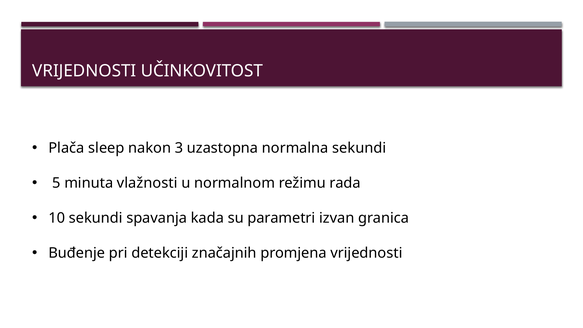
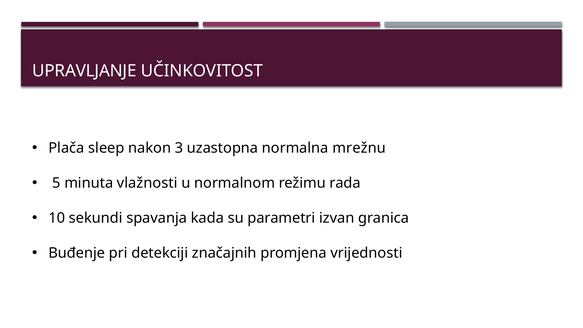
VRIJEDNOSTI at (84, 71): VRIJEDNOSTI -> UPRAVLJANJE
normalna sekundi: sekundi -> mrežnu
